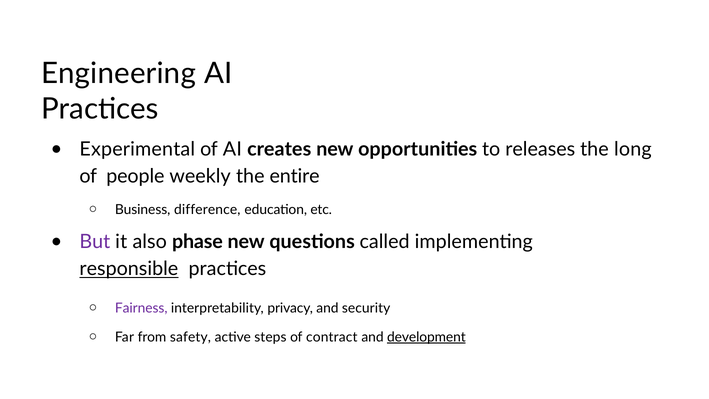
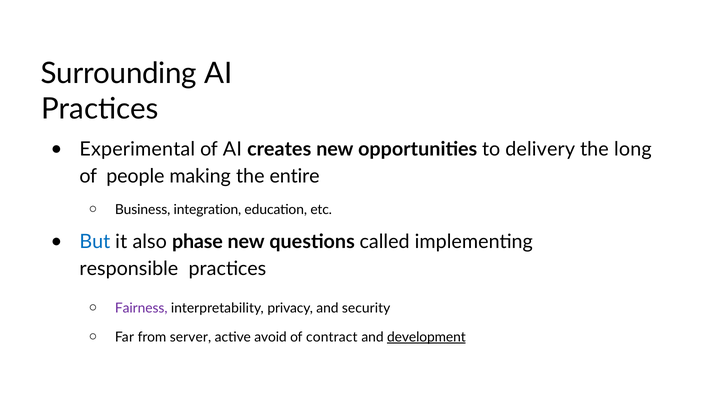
Engineering: Engineering -> Surrounding
releases: releases -> delivery
weekly: weekly -> making
difference: difference -> integration
But colour: purple -> blue
responsible underline: present -> none
safety: safety -> server
steps: steps -> avoid
